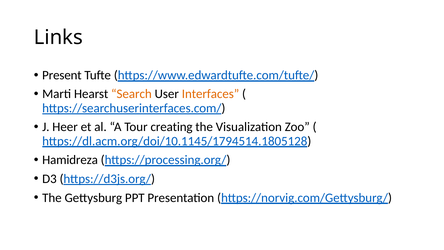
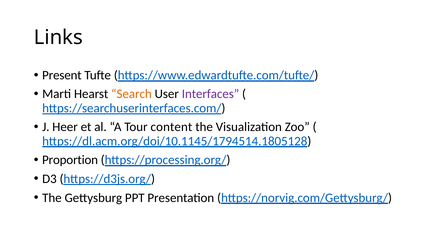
Interfaces colour: orange -> purple
creating: creating -> content
Hamidreza: Hamidreza -> Proportion
